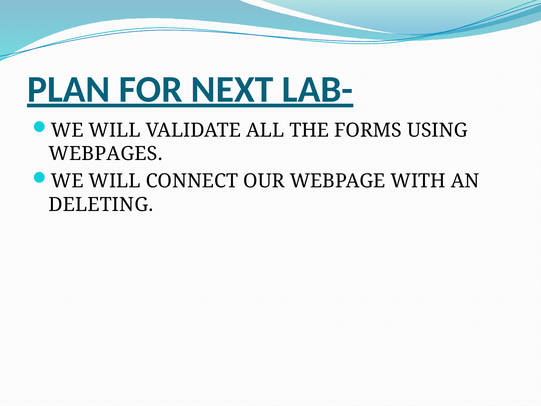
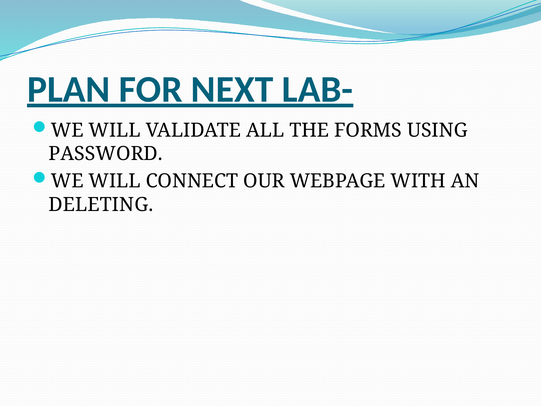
WEBPAGES: WEBPAGES -> PASSWORD
